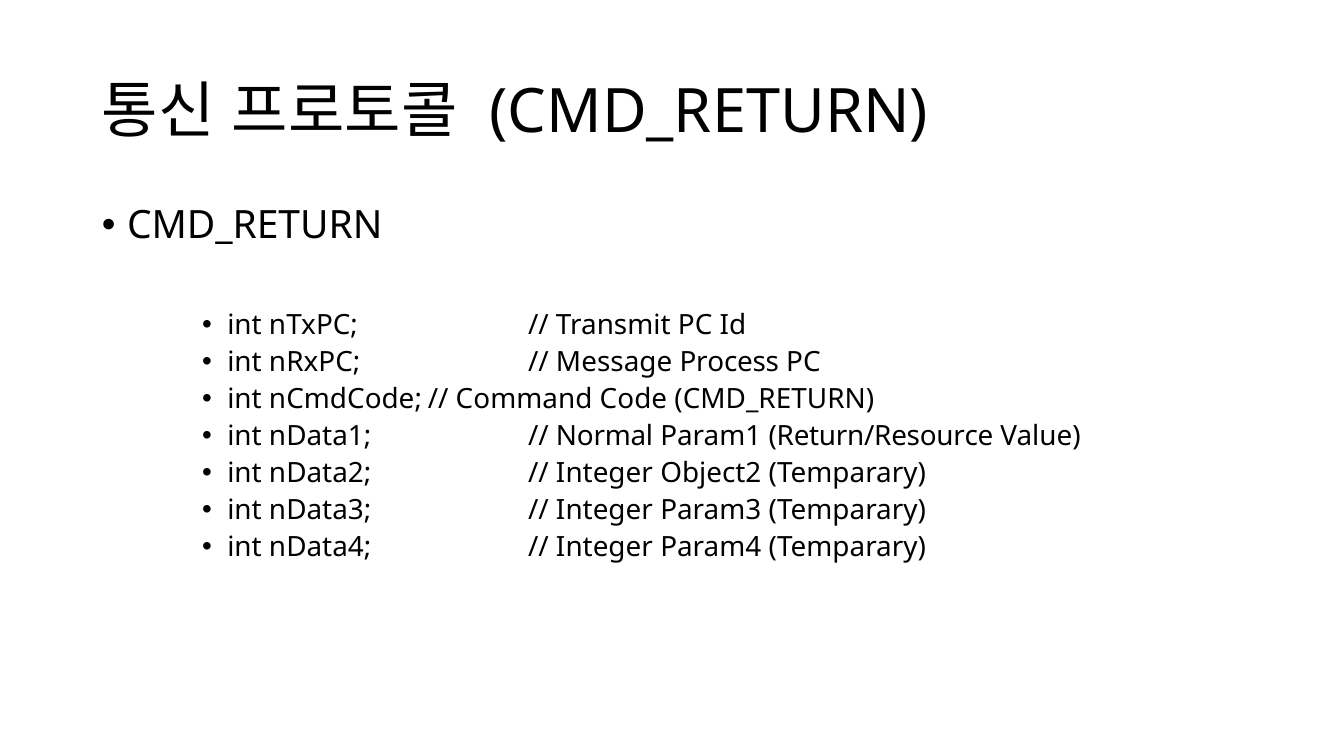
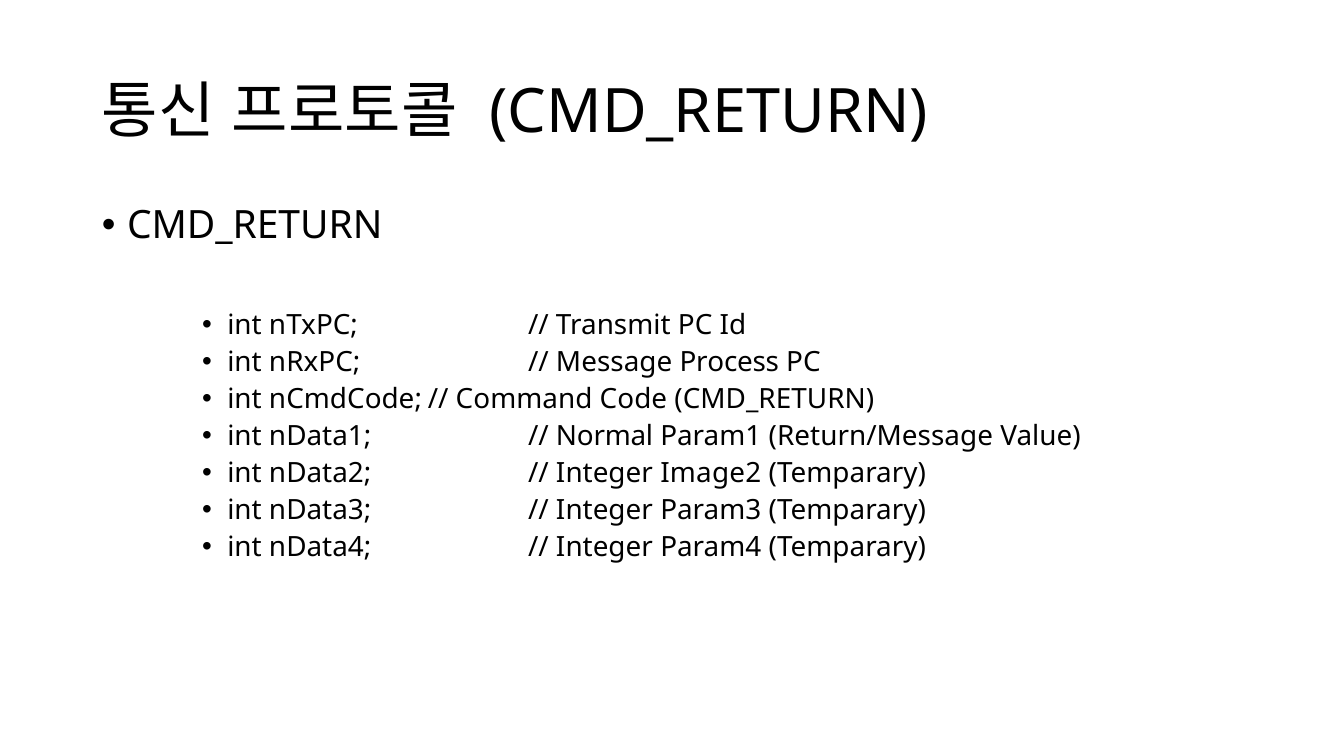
Return/Resource: Return/Resource -> Return/Message
Object2: Object2 -> Image2
